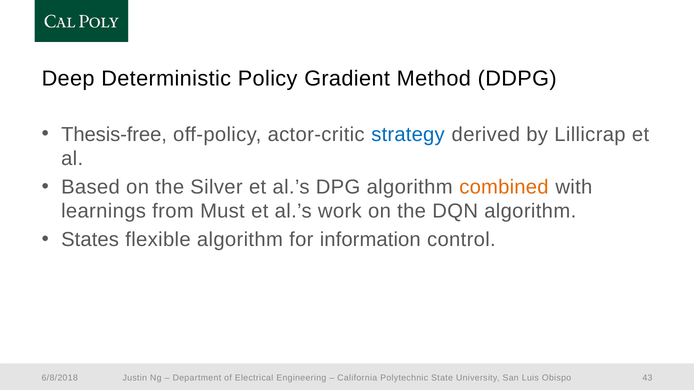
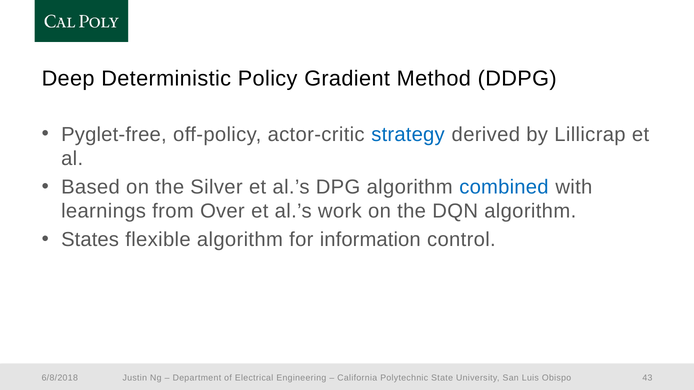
Thesis-free: Thesis-free -> Pyglet-free
combined colour: orange -> blue
Must: Must -> Over
